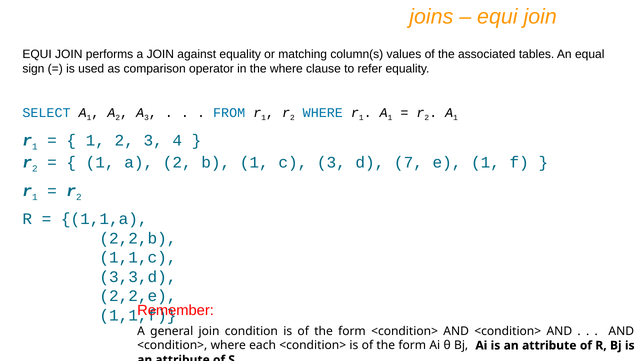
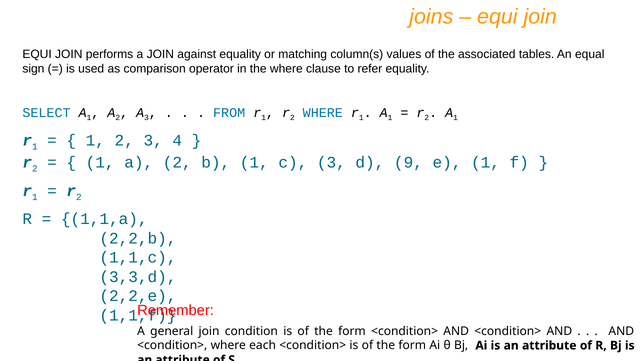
7: 7 -> 9
